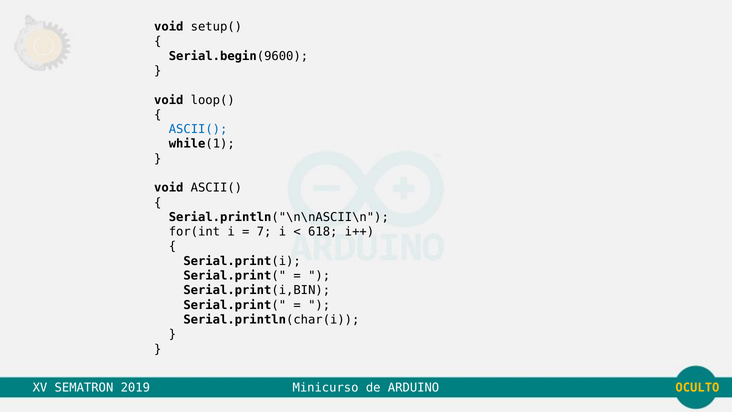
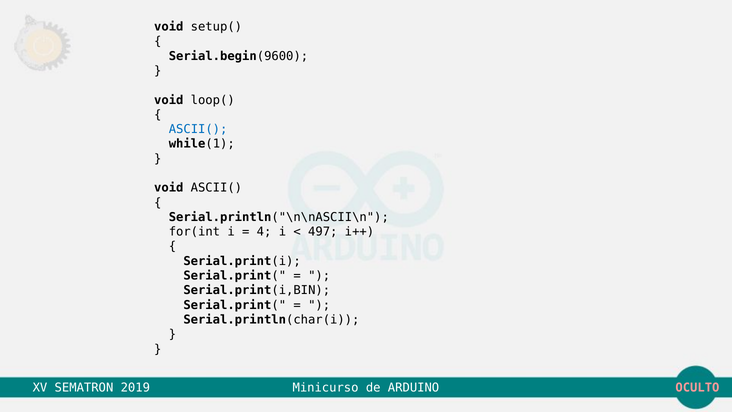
7: 7 -> 4
618: 618 -> 497
OCULTO colour: yellow -> pink
